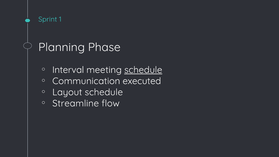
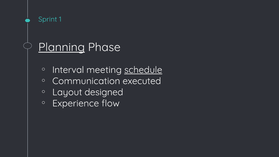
Planning underline: none -> present
Layout schedule: schedule -> designed
Streamline: Streamline -> Experience
